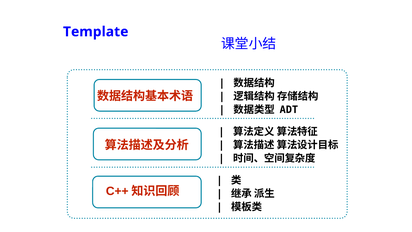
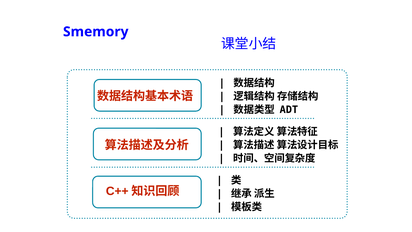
Template: Template -> Smemory
